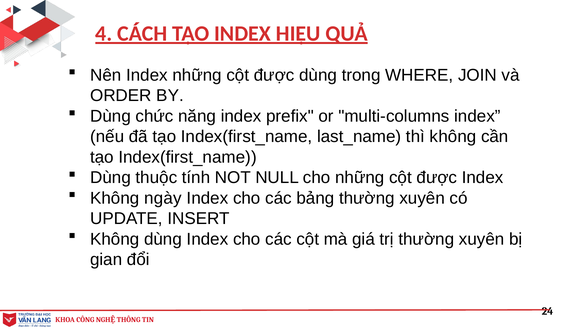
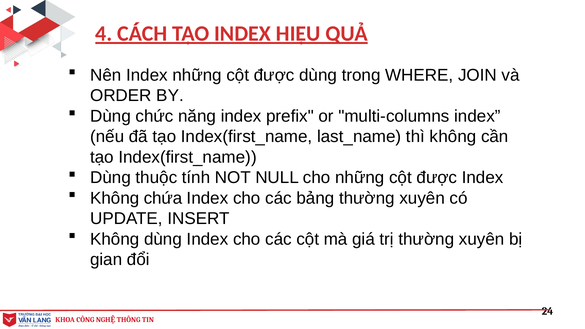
ngày: ngày -> chứa
